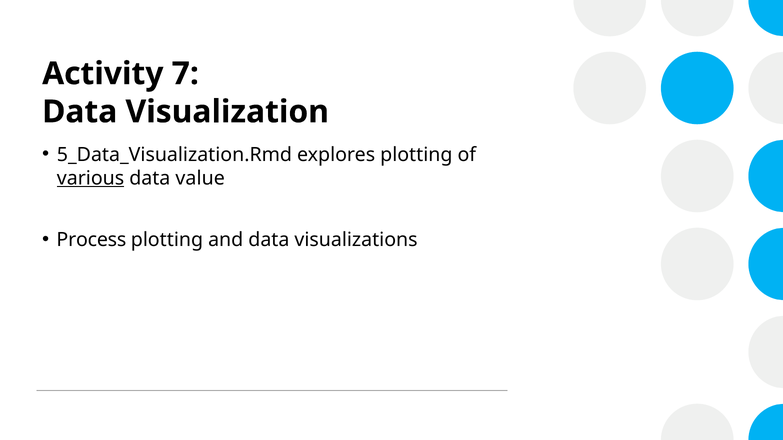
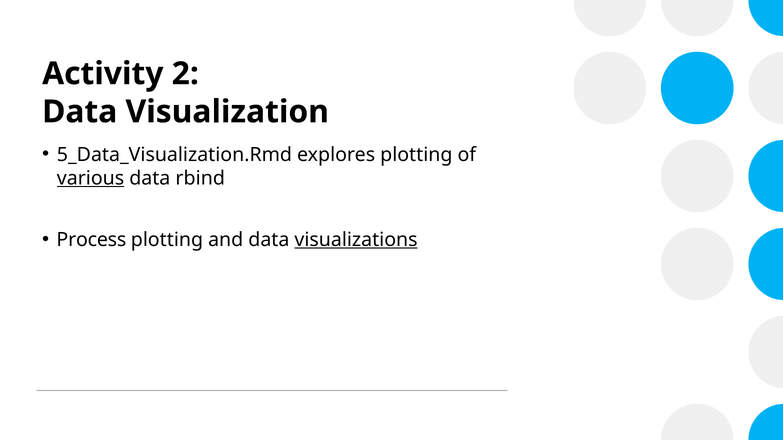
7: 7 -> 2
value: value -> rbind
visualizations underline: none -> present
